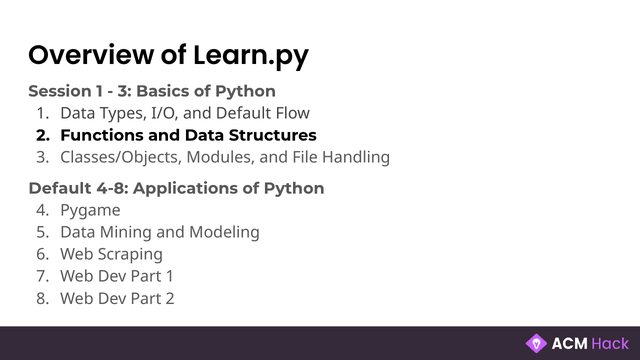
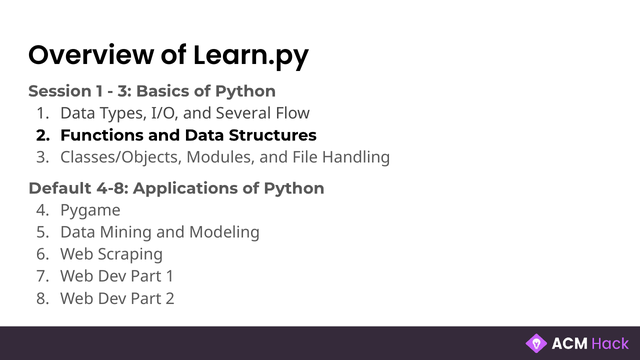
and Default: Default -> Several
